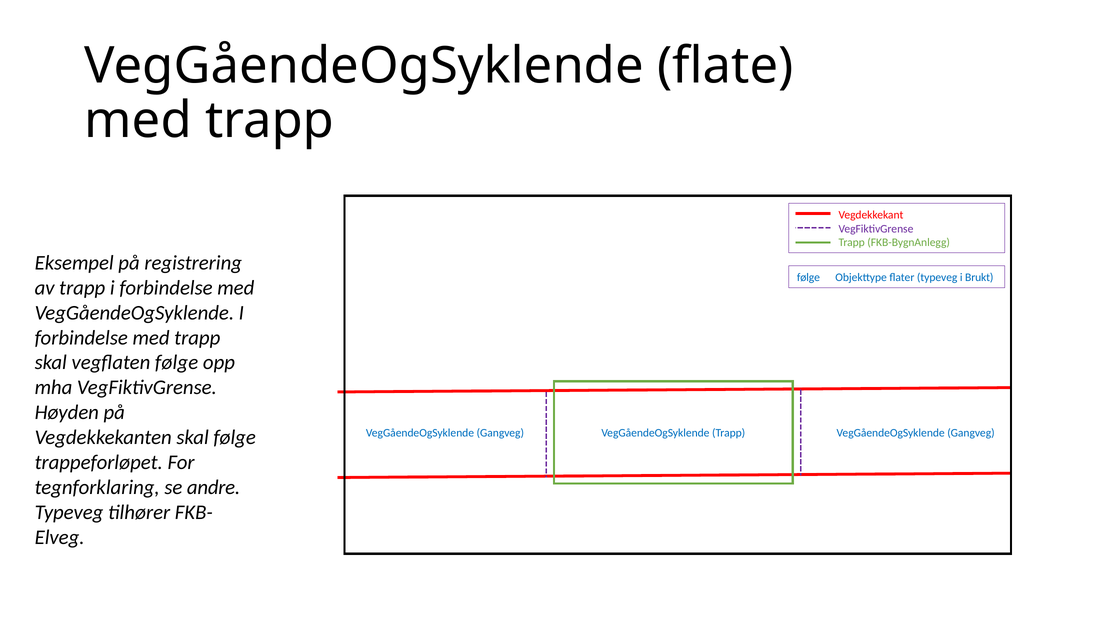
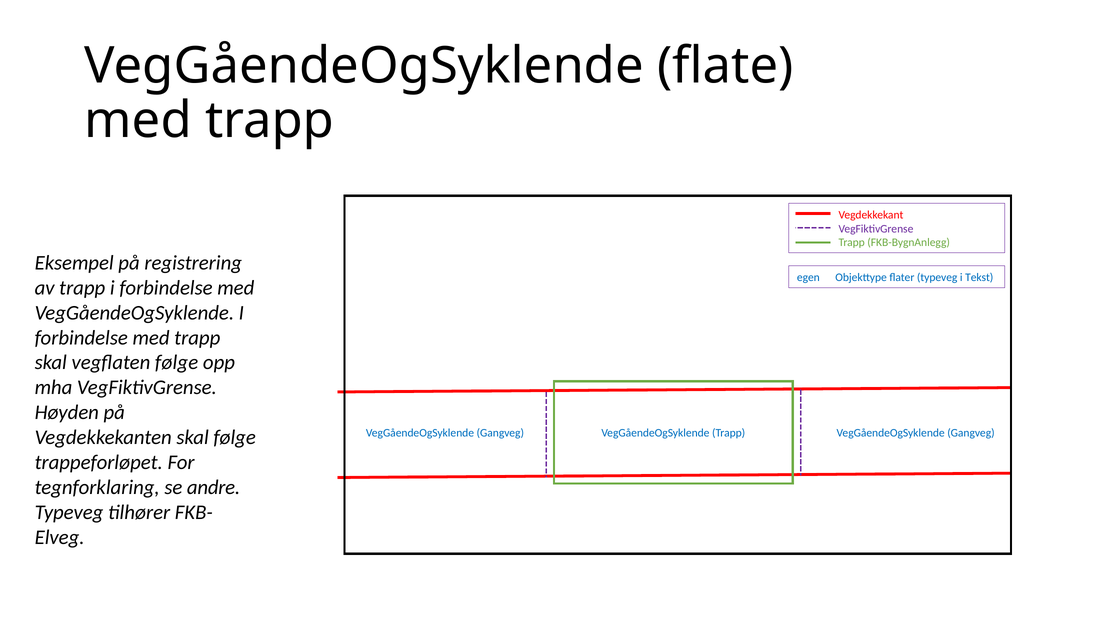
følge at (808, 277): følge -> egen
Brukt: Brukt -> Tekst
